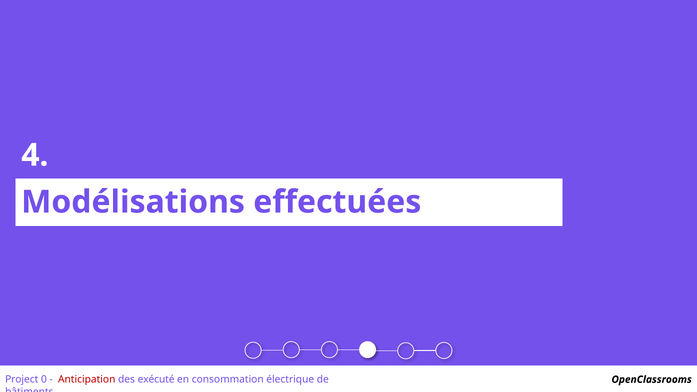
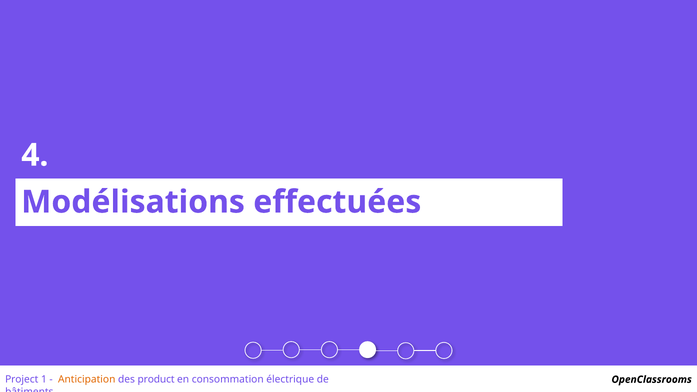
0: 0 -> 1
Anticipation colour: red -> orange
exécuté: exécuté -> product
